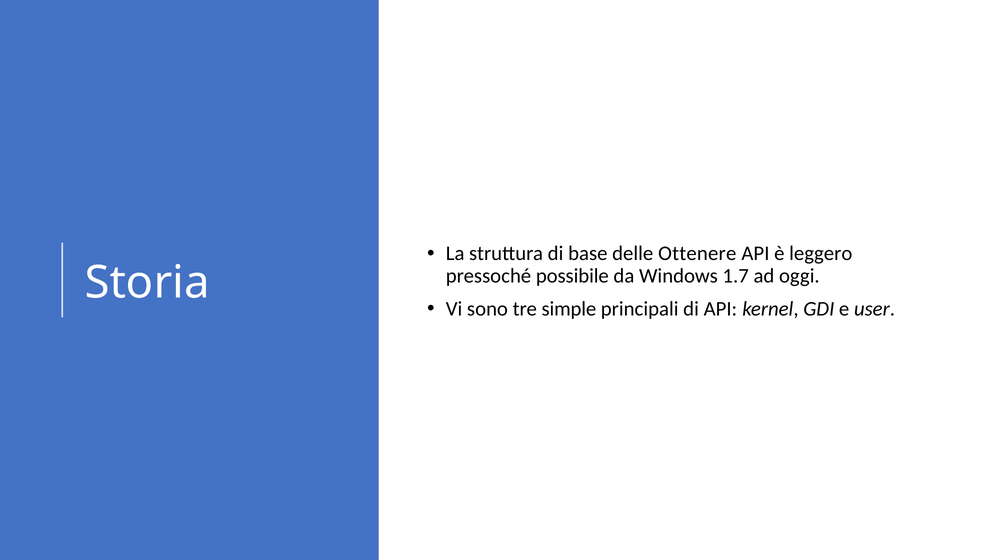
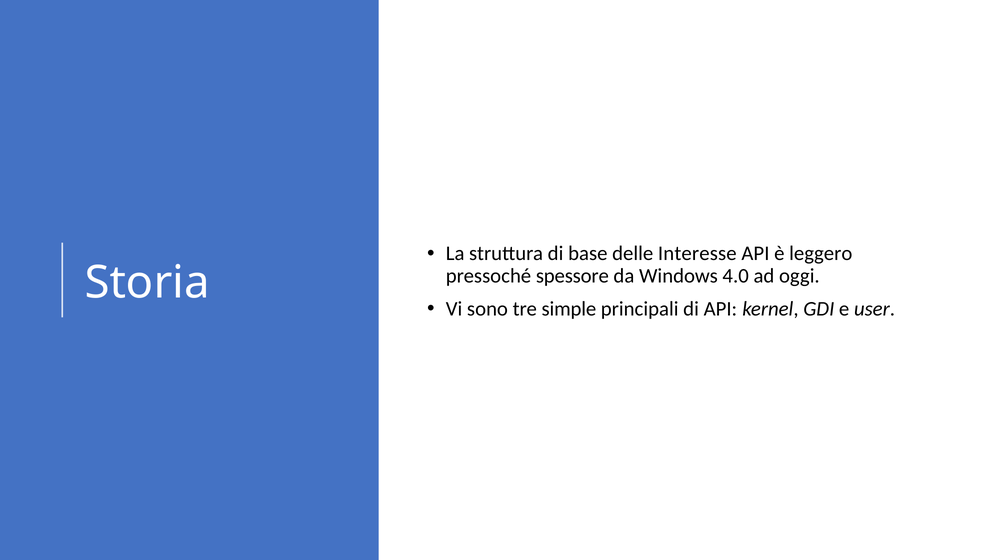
Ottenere: Ottenere -> Interesse
possibile: possibile -> spessore
1.7: 1.7 -> 4.0
